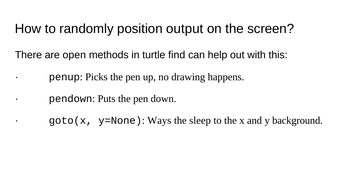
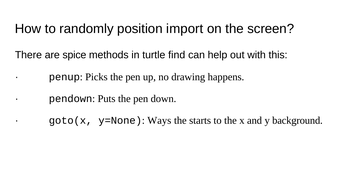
output: output -> import
open: open -> spice
sleep: sleep -> starts
